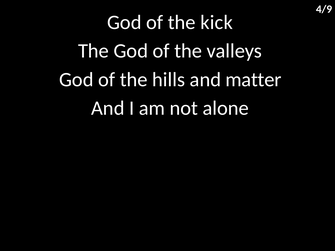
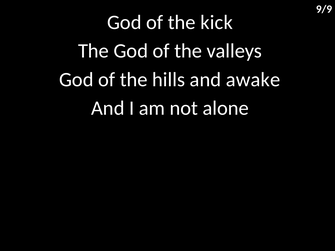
4/9: 4/9 -> 9/9
matter: matter -> awake
